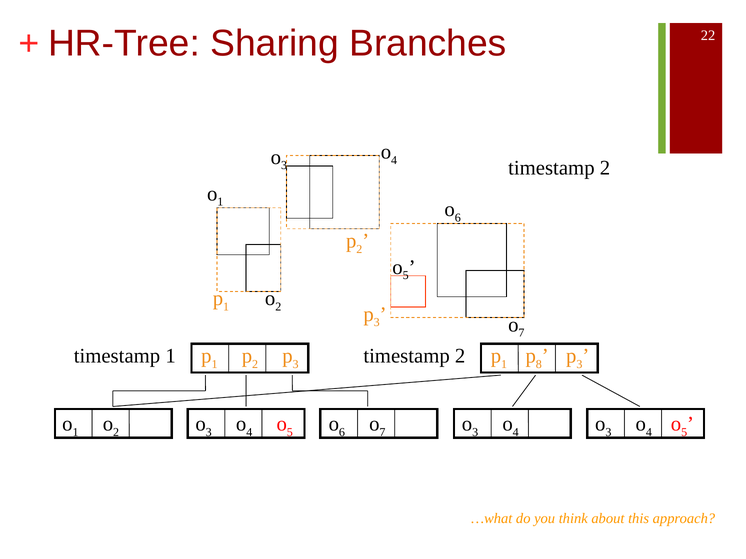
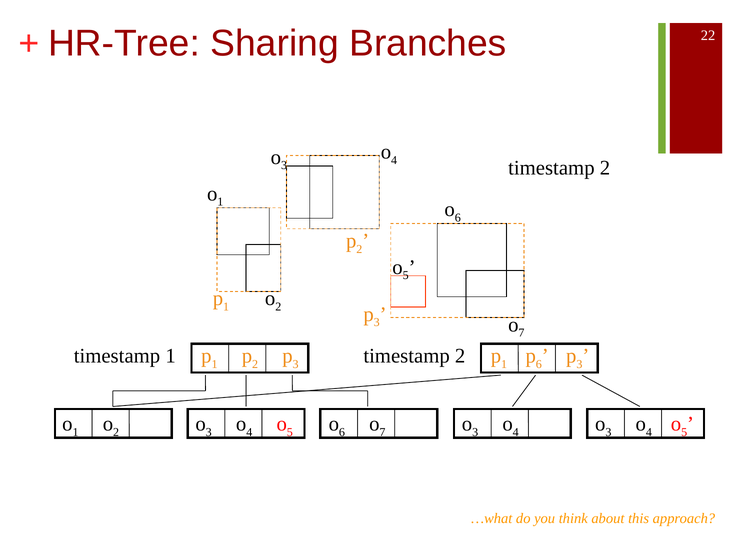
8 at (539, 364): 8 -> 6
